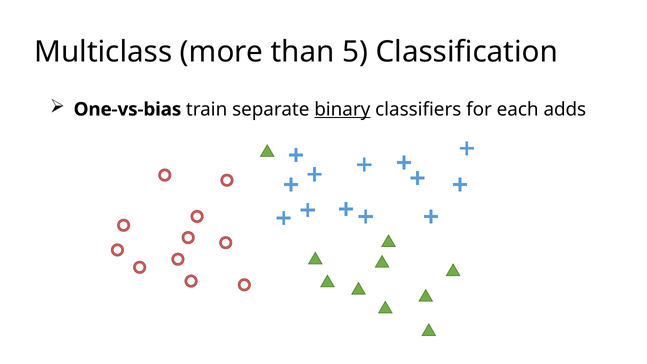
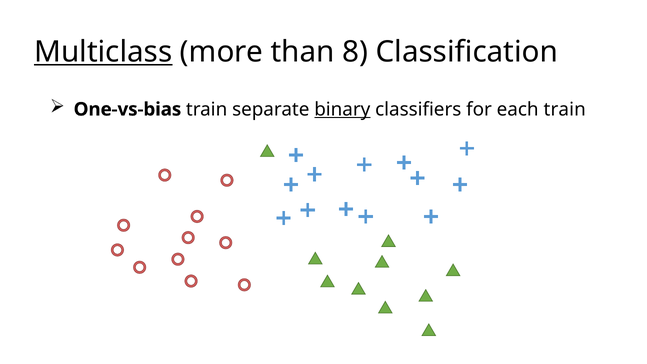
Multiclass underline: none -> present
5: 5 -> 8
each adds: adds -> train
